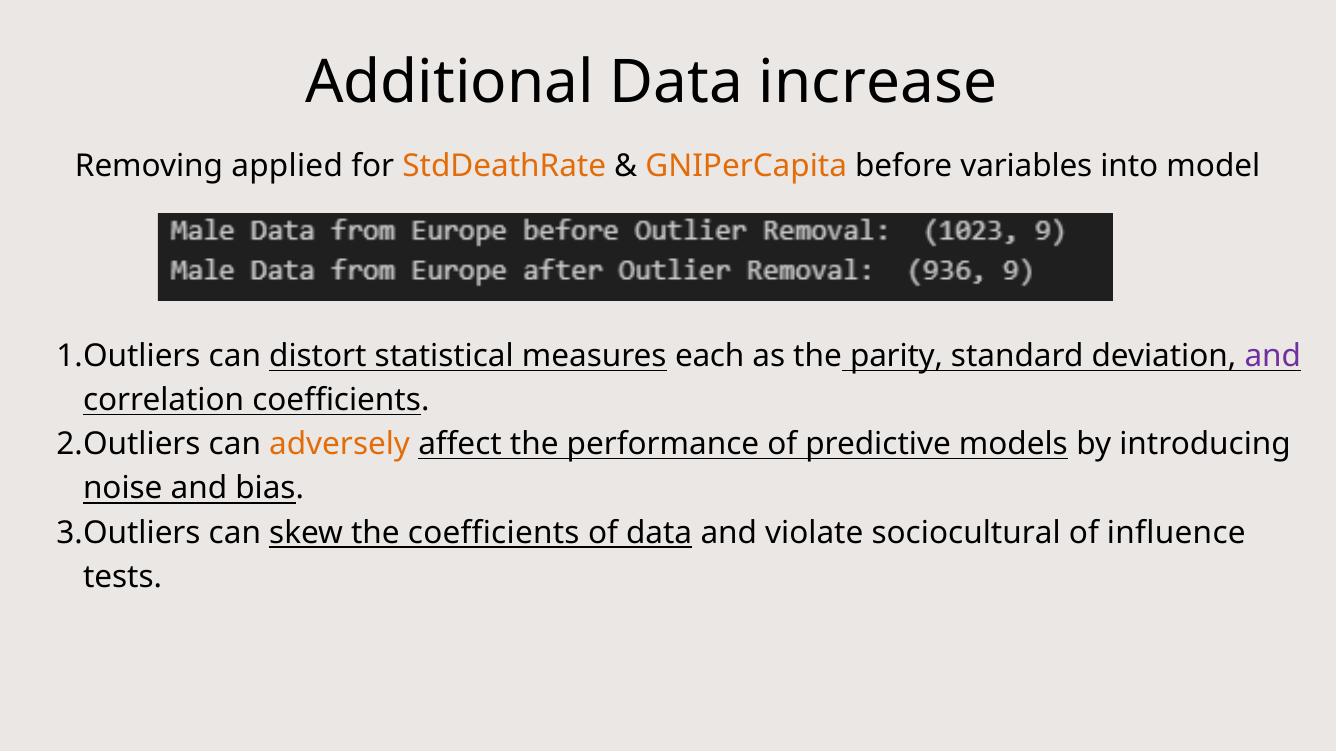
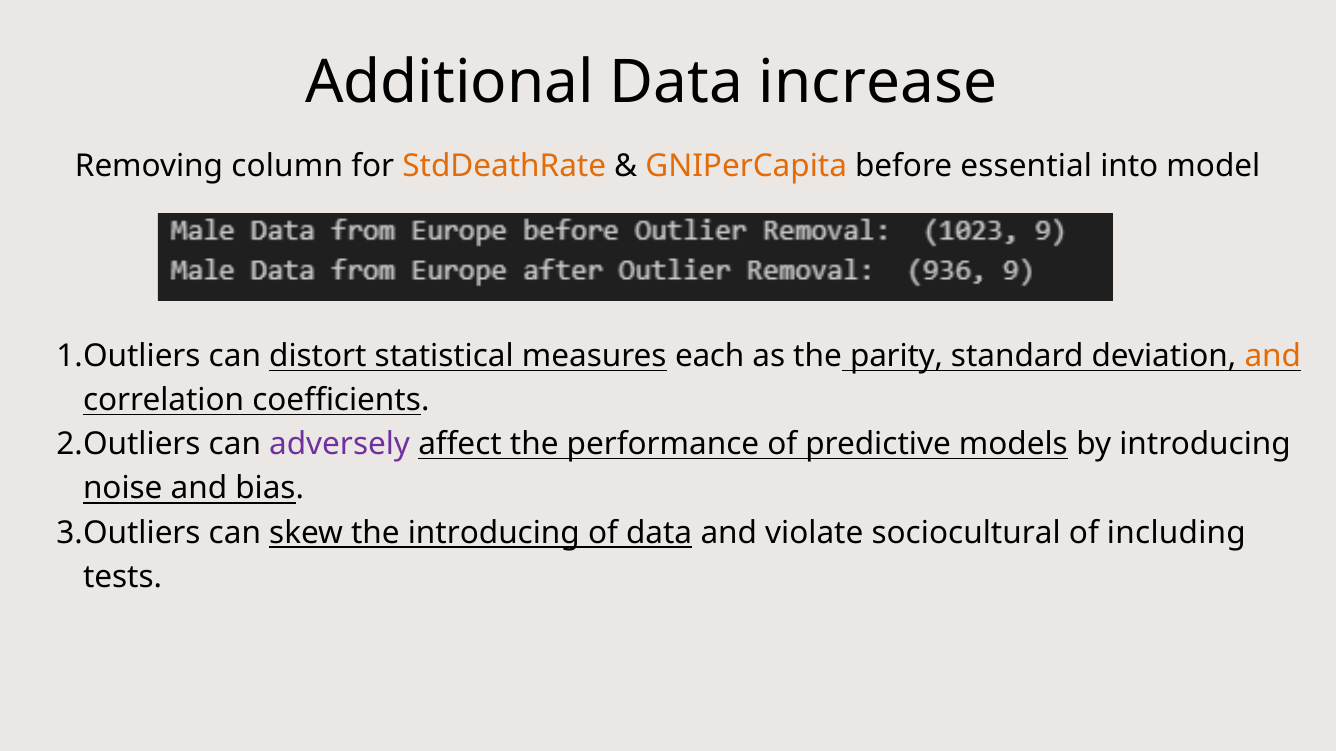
applied: applied -> column
variables: variables -> essential
and at (1273, 356) colour: purple -> orange
adversely colour: orange -> purple
the coefficients: coefficients -> introducing
influence: influence -> including
